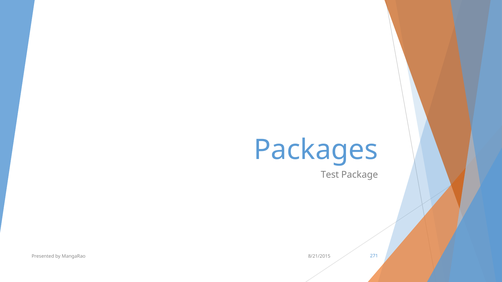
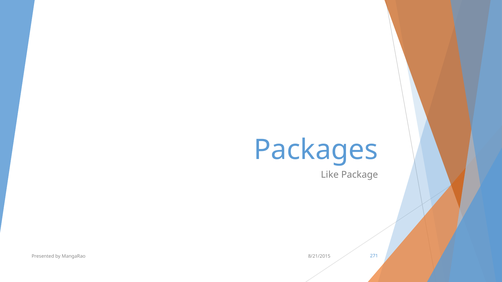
Test: Test -> Like
